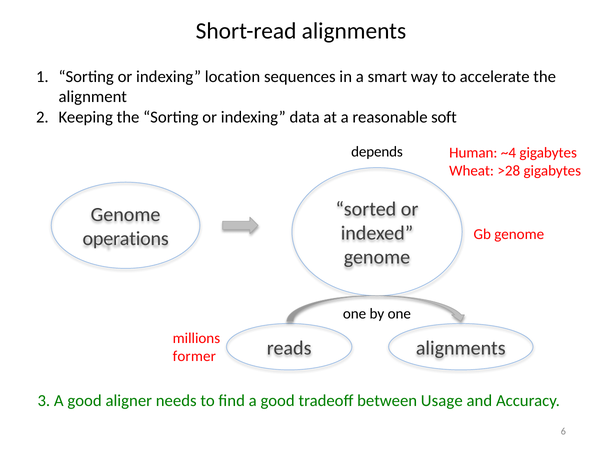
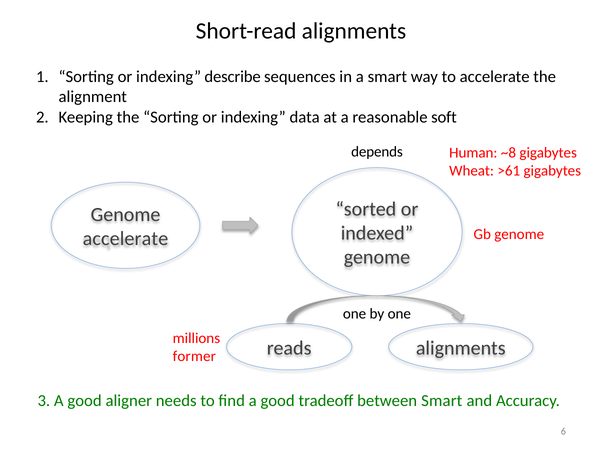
location: location -> describe
~4: ~4 -> ~8
>28: >28 -> >61
operations at (126, 239): operations -> accelerate
between Usage: Usage -> Smart
